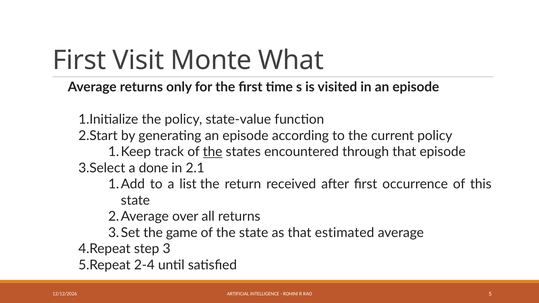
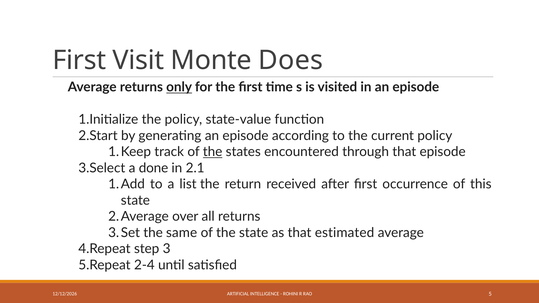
What: What -> Does
only underline: none -> present
game: game -> same
